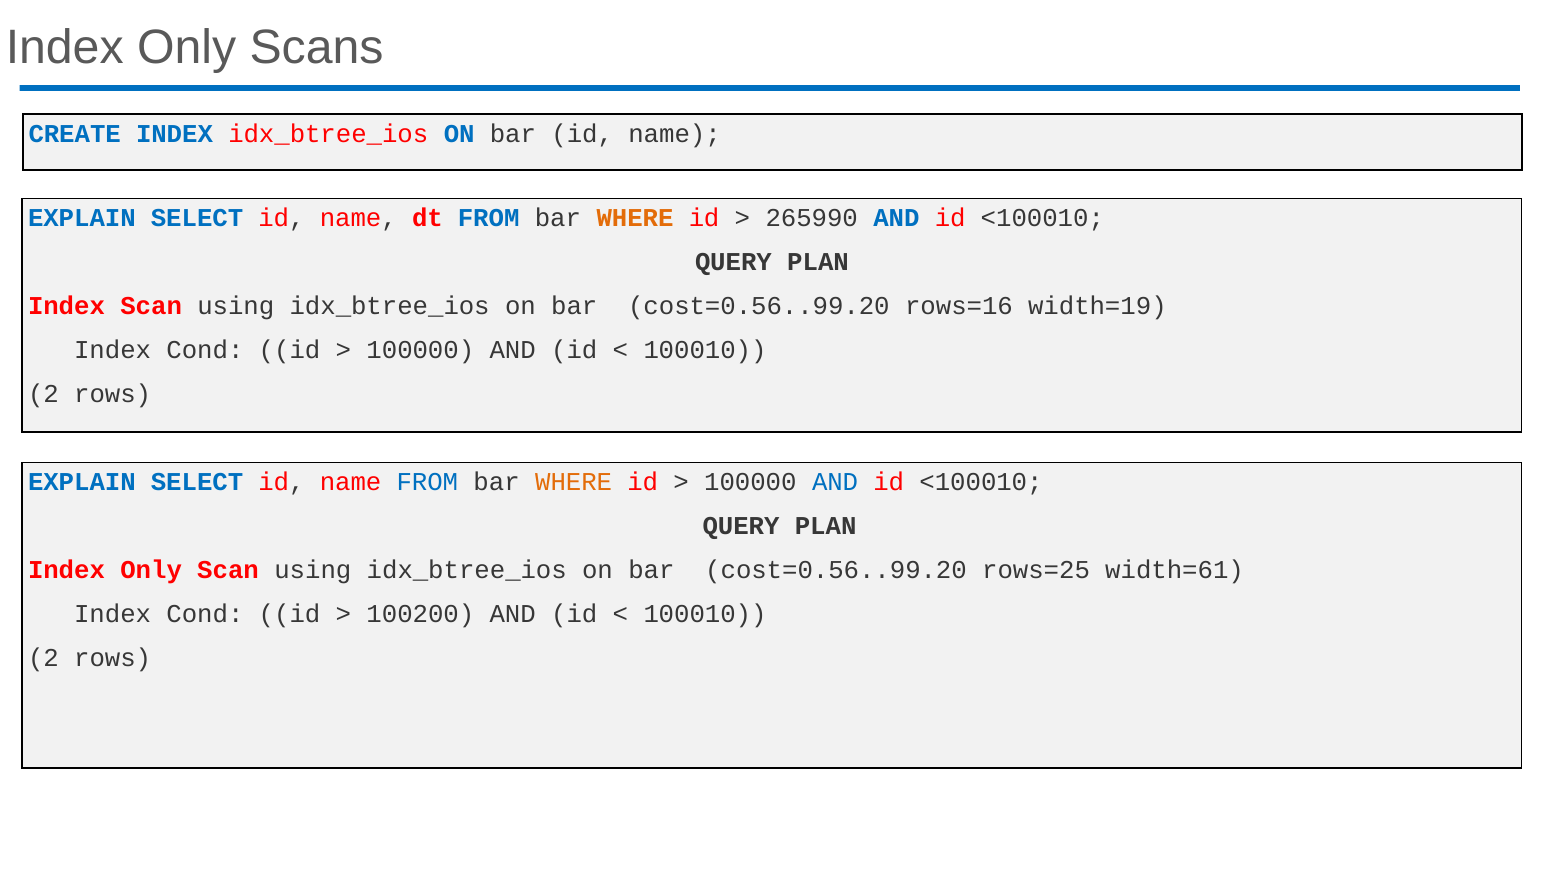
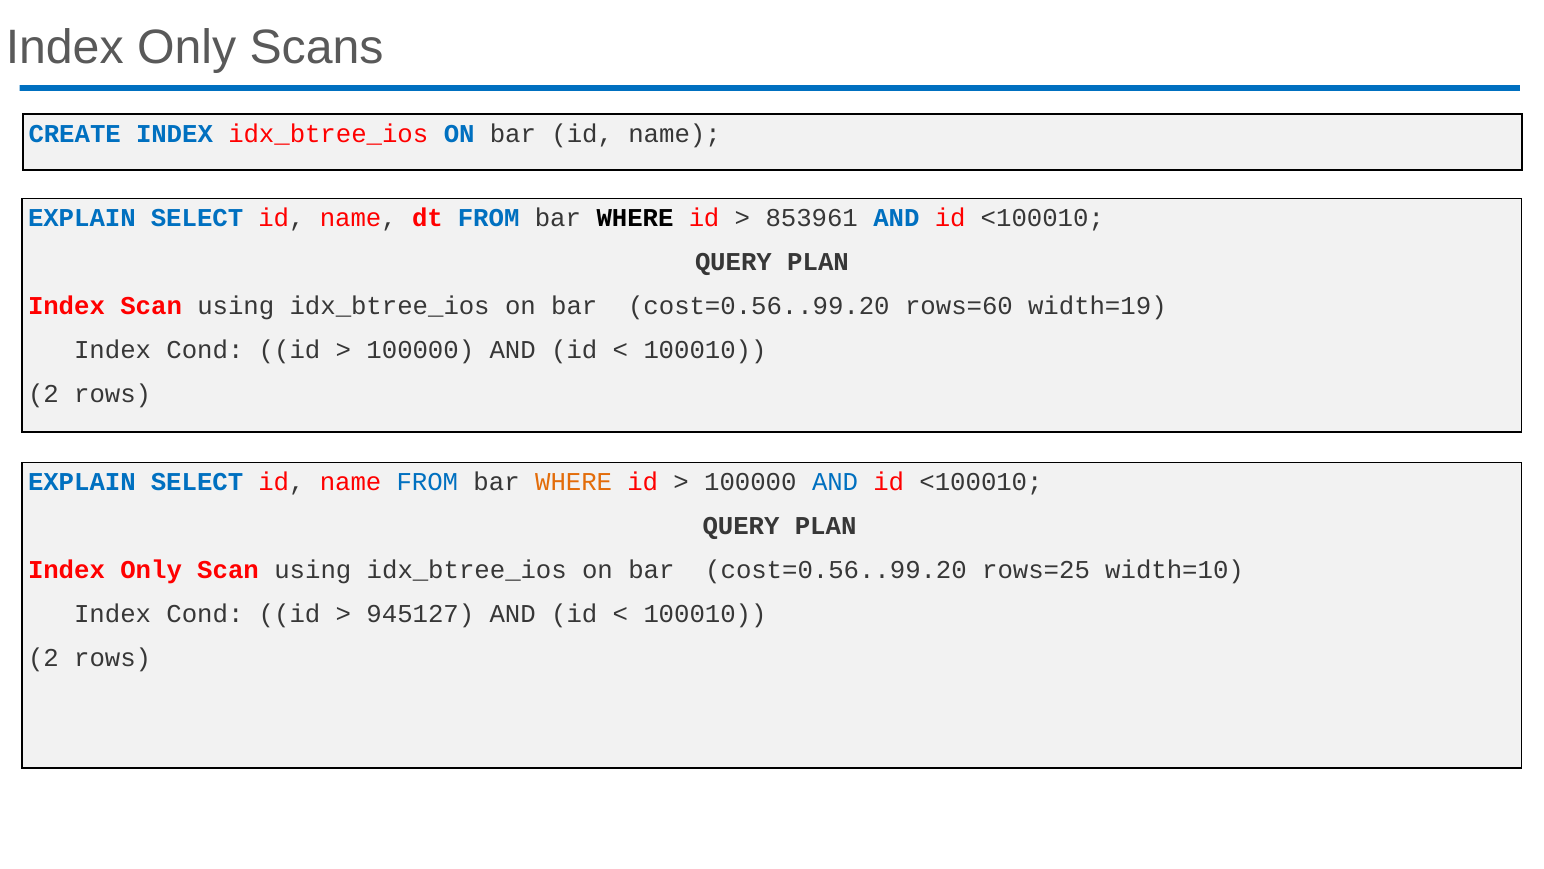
WHERE at (635, 218) colour: orange -> black
265990: 265990 -> 853961
rows=16: rows=16 -> rows=60
width=61: width=61 -> width=10
100200: 100200 -> 945127
